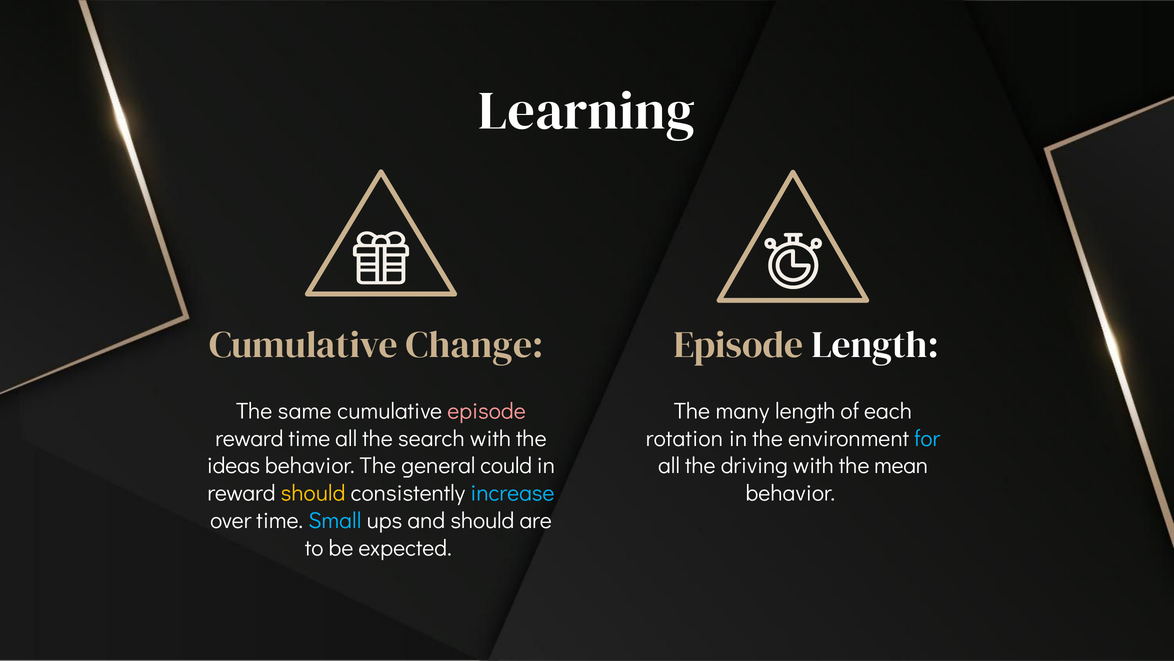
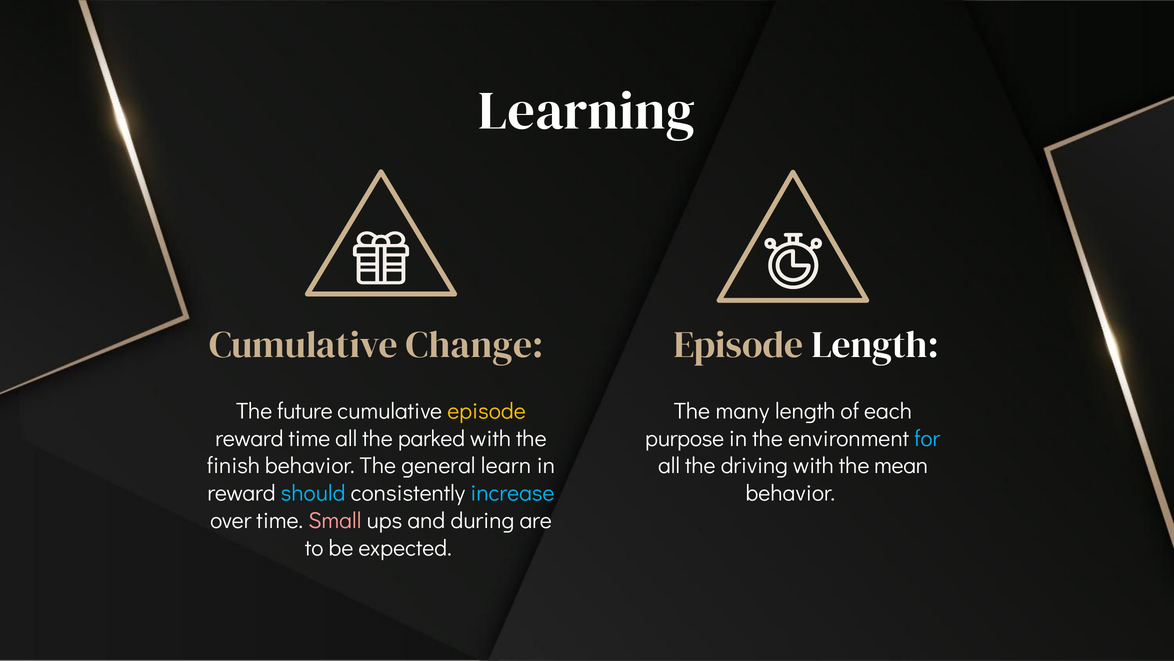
same: same -> future
episode at (487, 411) colour: pink -> yellow
search: search -> parked
rotation: rotation -> purpose
ideas: ideas -> finish
could: could -> learn
should at (313, 493) colour: yellow -> light blue
Small colour: light blue -> pink
and should: should -> during
